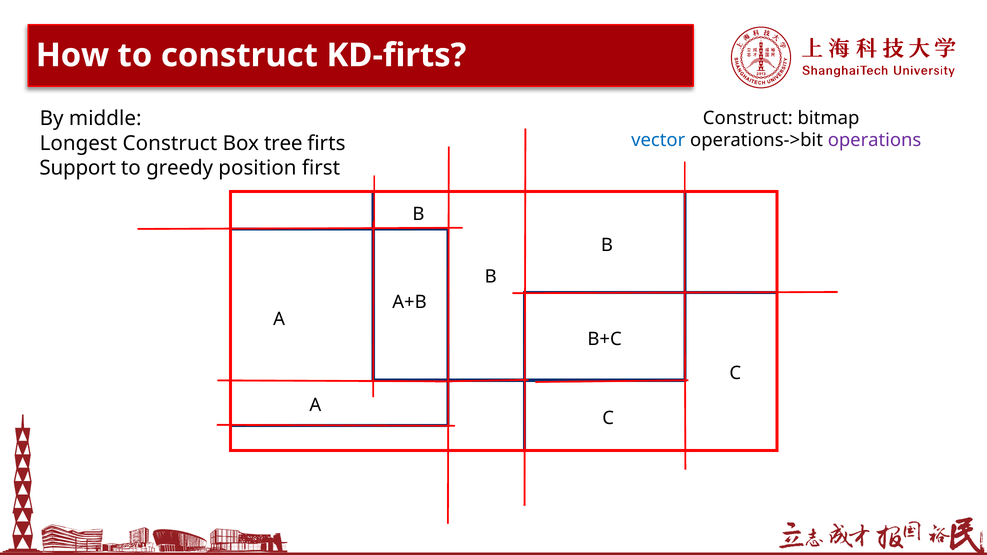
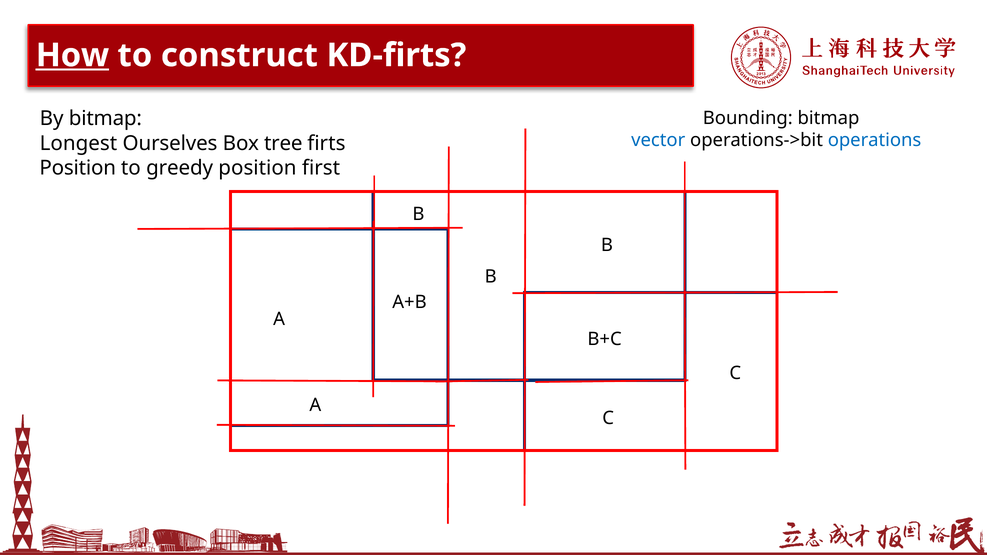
How underline: none -> present
By middle: middle -> bitmap
Construct at (748, 118): Construct -> Bounding
operations colour: purple -> blue
Longest Construct: Construct -> Ourselves
Support at (78, 168): Support -> Position
